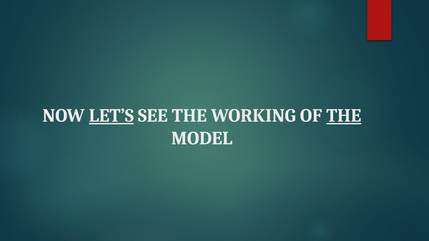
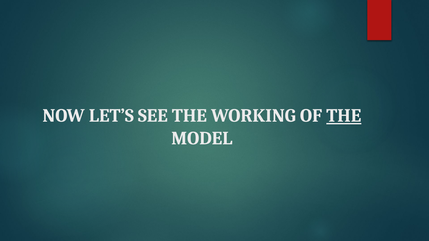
LET’S underline: present -> none
